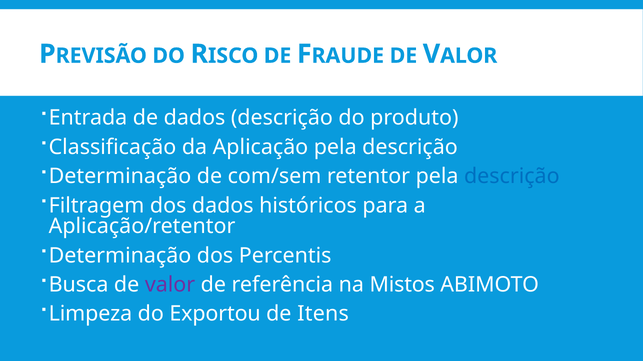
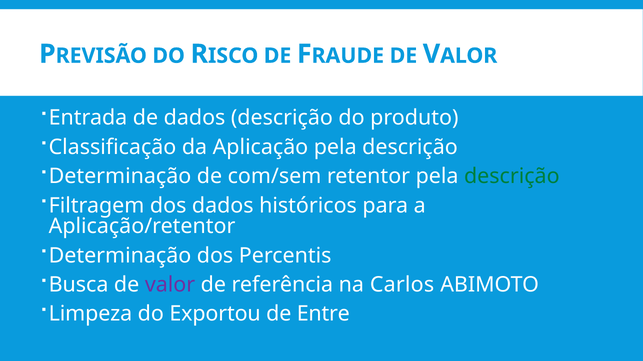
descrição at (512, 177) colour: blue -> green
Mistos: Mistos -> Carlos
Itens: Itens -> Entre
